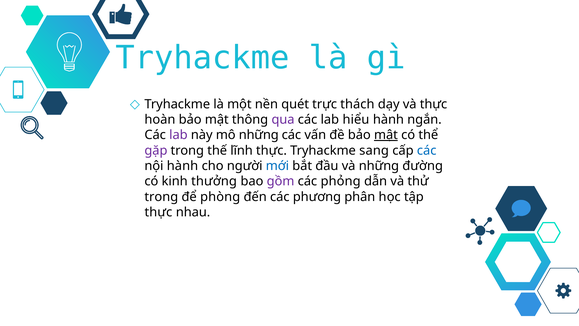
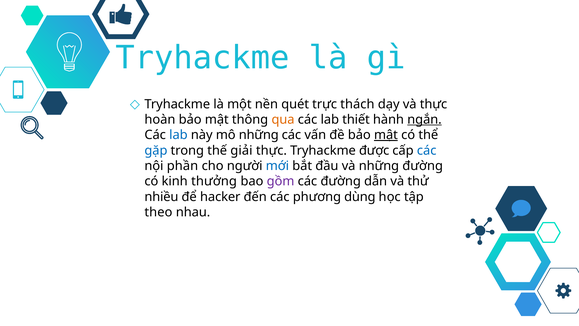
qua colour: purple -> orange
hiểu: hiểu -> thiết
ngắn underline: none -> present
lab at (178, 135) colour: purple -> blue
gặp colour: purple -> blue
lĩnh: lĩnh -> giải
sang: sang -> được
nội hành: hành -> phần
các phỏng: phỏng -> đường
trong at (161, 197): trong -> nhiều
phòng: phòng -> hacker
phân: phân -> dùng
thực at (158, 212): thực -> theo
